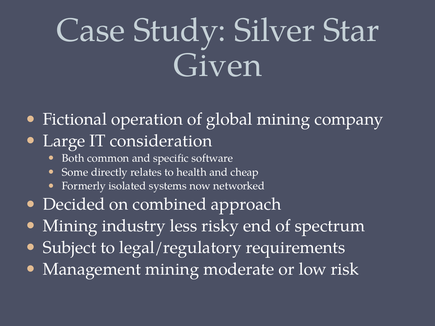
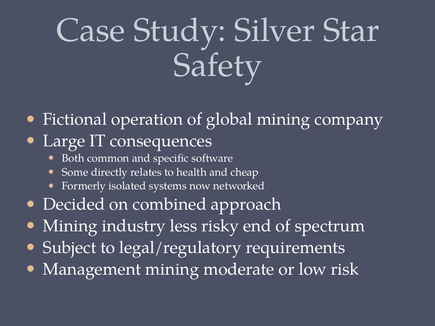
Given: Given -> Safety
consideration: consideration -> consequences
